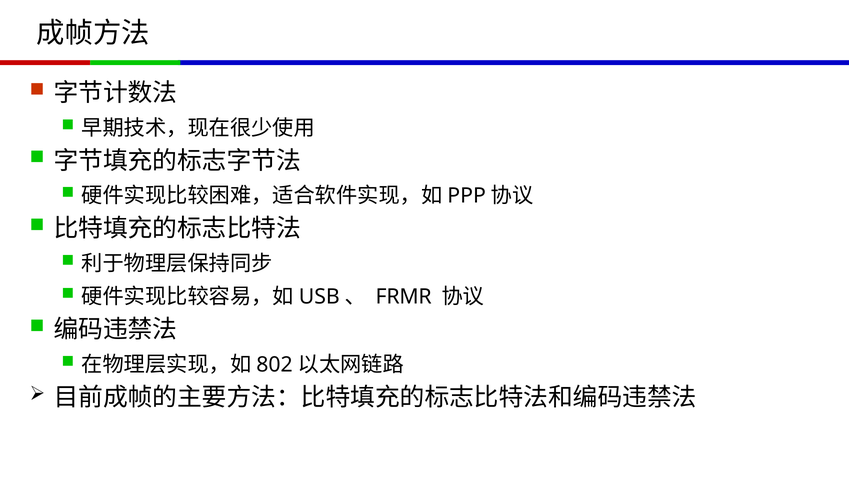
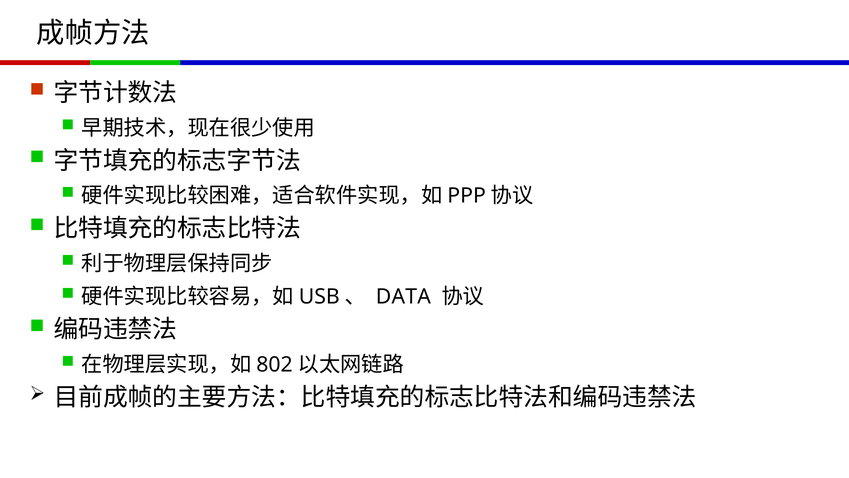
FRMR: FRMR -> DATA
